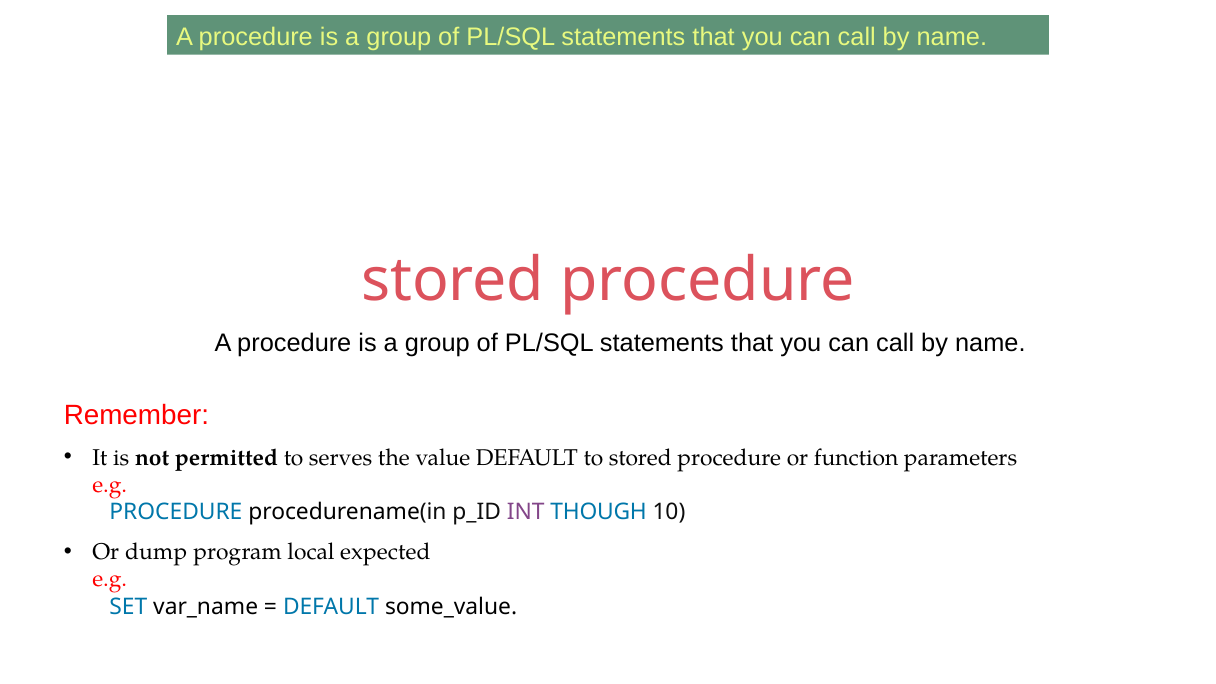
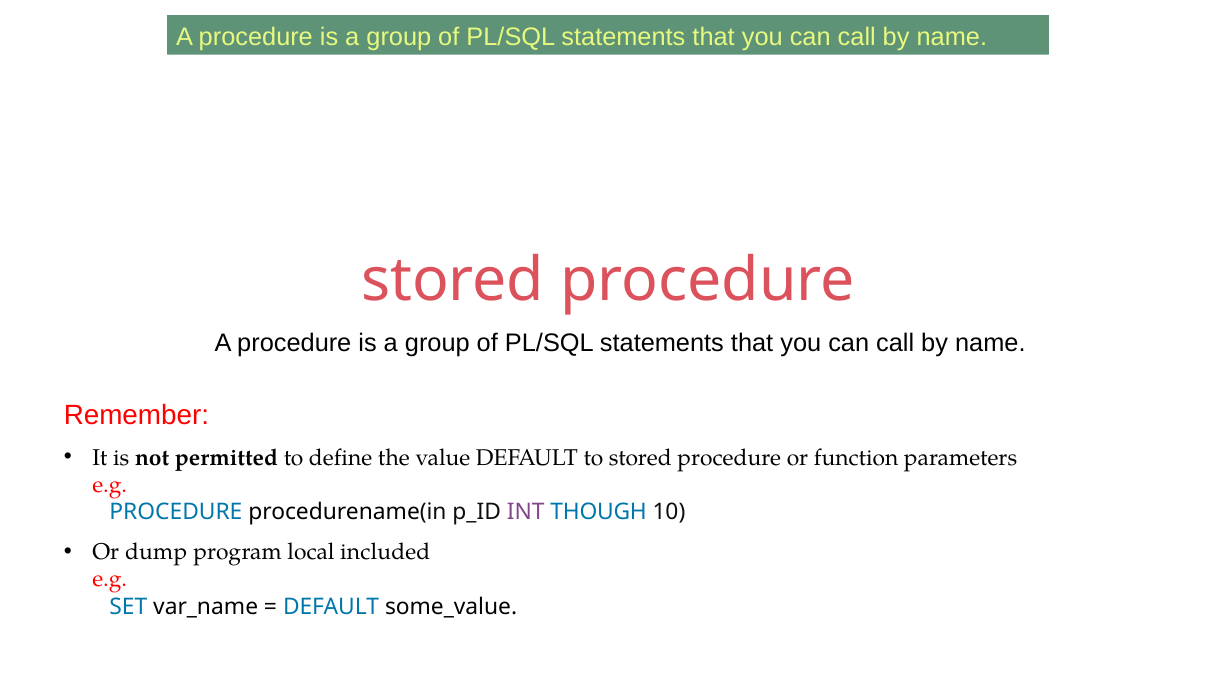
serves: serves -> define
expected: expected -> included
